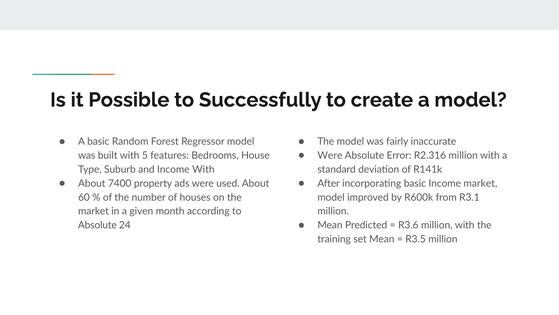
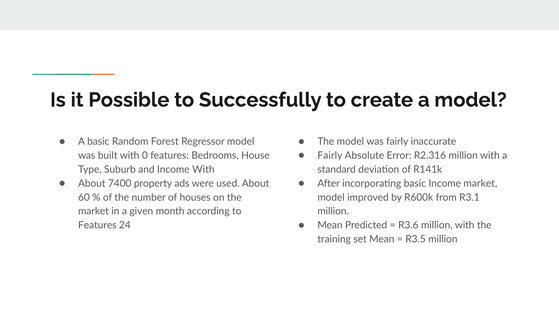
Were at (330, 155): Were -> Fairly
5: 5 -> 0
Absolute at (97, 225): Absolute -> Features
